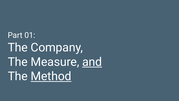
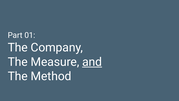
Method underline: present -> none
